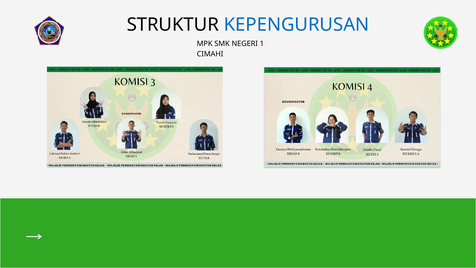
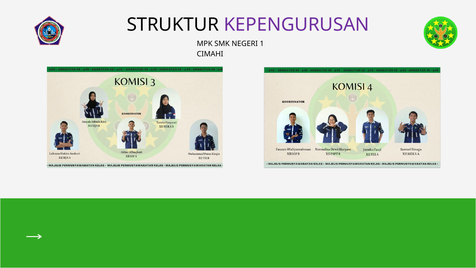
KEPENGURUSAN colour: blue -> purple
